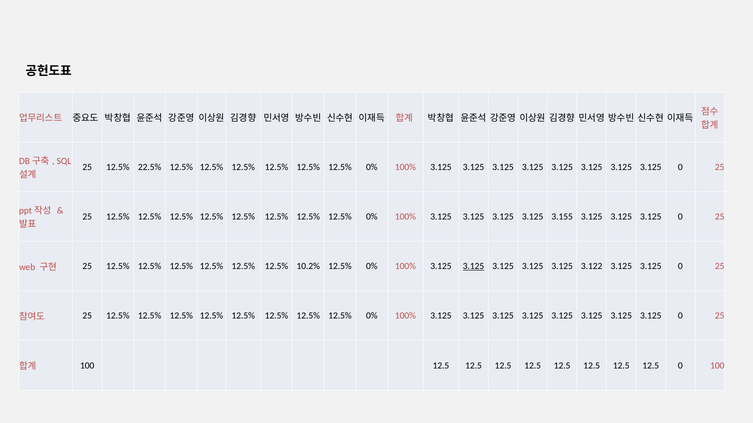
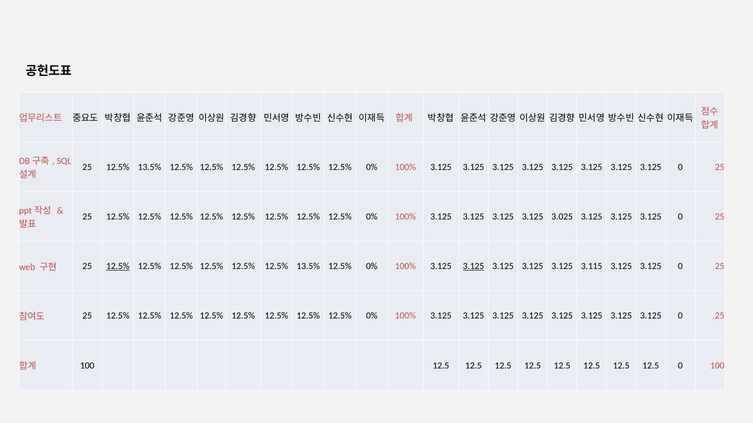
25 12.5% 22.5%: 22.5% -> 13.5%
3.155: 3.155 -> 3.025
12.5% at (118, 267) underline: none -> present
12.5% 12.5% 10.2%: 10.2% -> 13.5%
3.122: 3.122 -> 3.115
